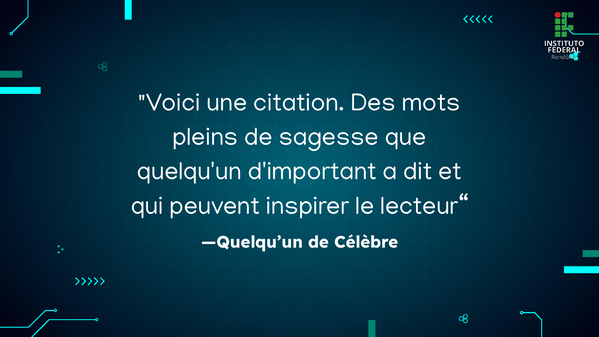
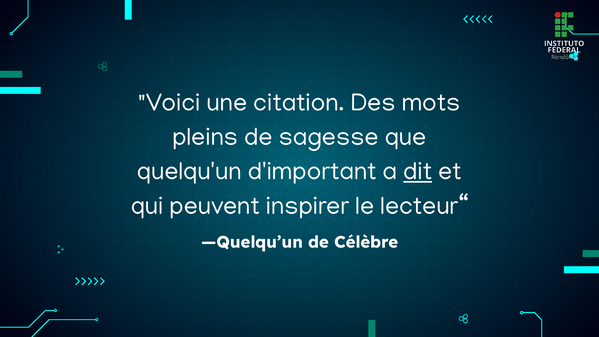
dit underline: none -> present
